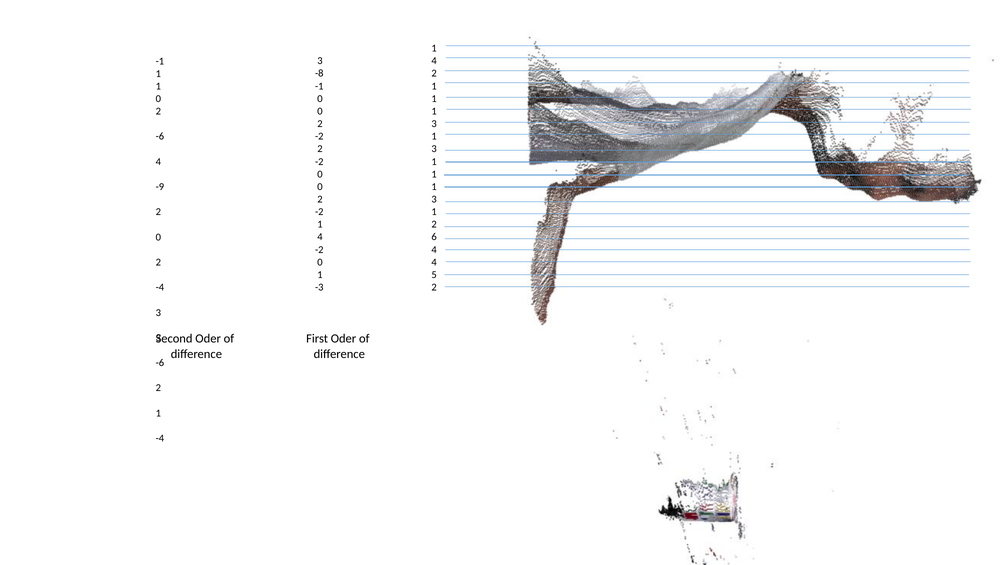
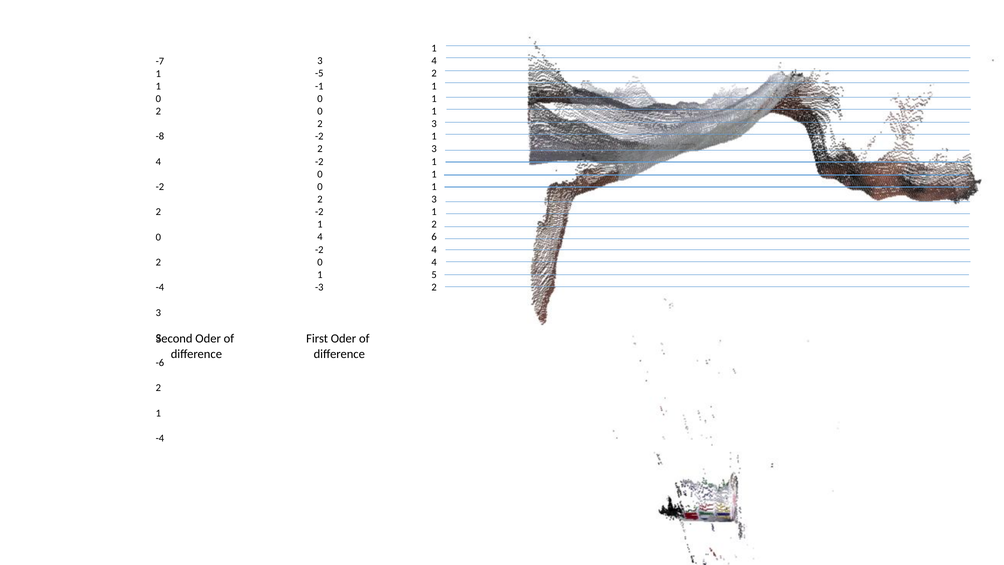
-1 at (160, 61): -1 -> -7
-8: -8 -> -5
-6 at (160, 136): -6 -> -8
-9 at (160, 187): -9 -> -2
